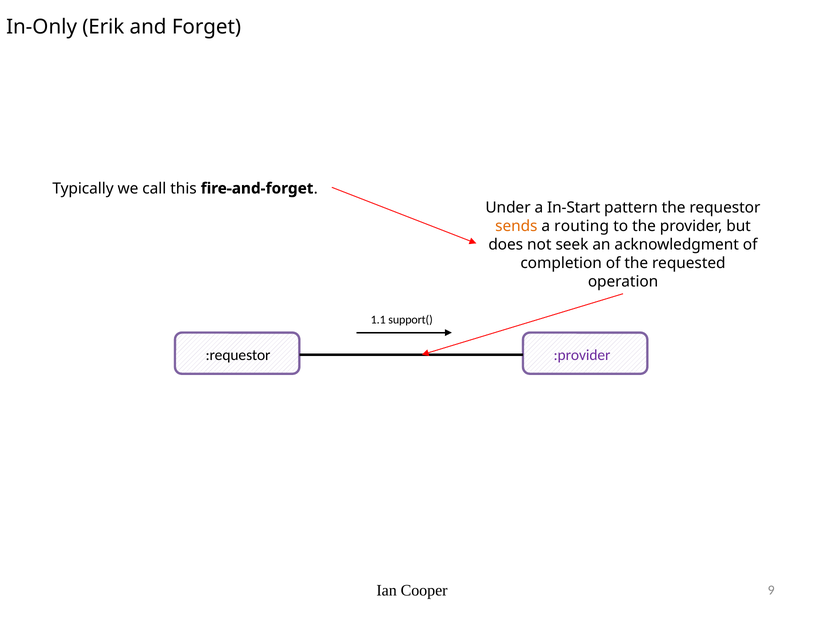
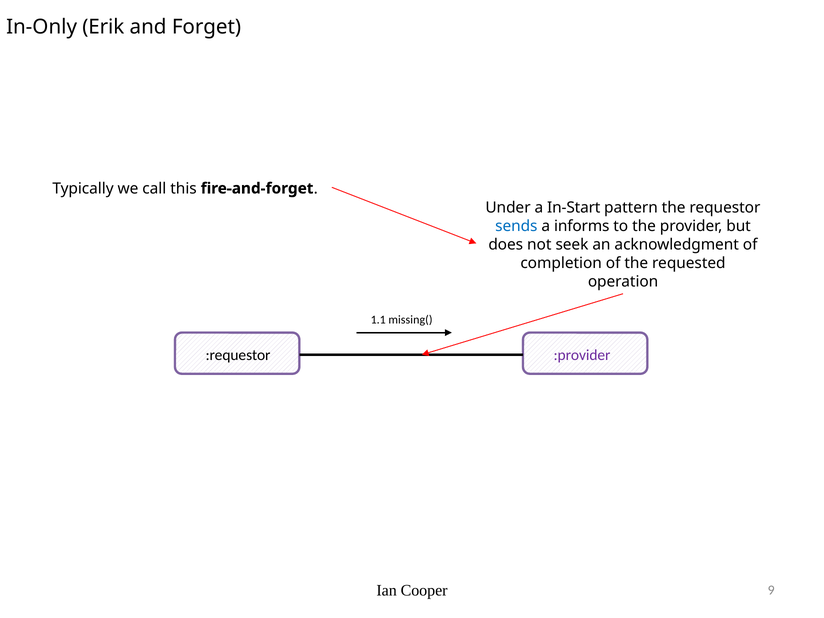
sends colour: orange -> blue
routing: routing -> informs
support(: support( -> missing(
